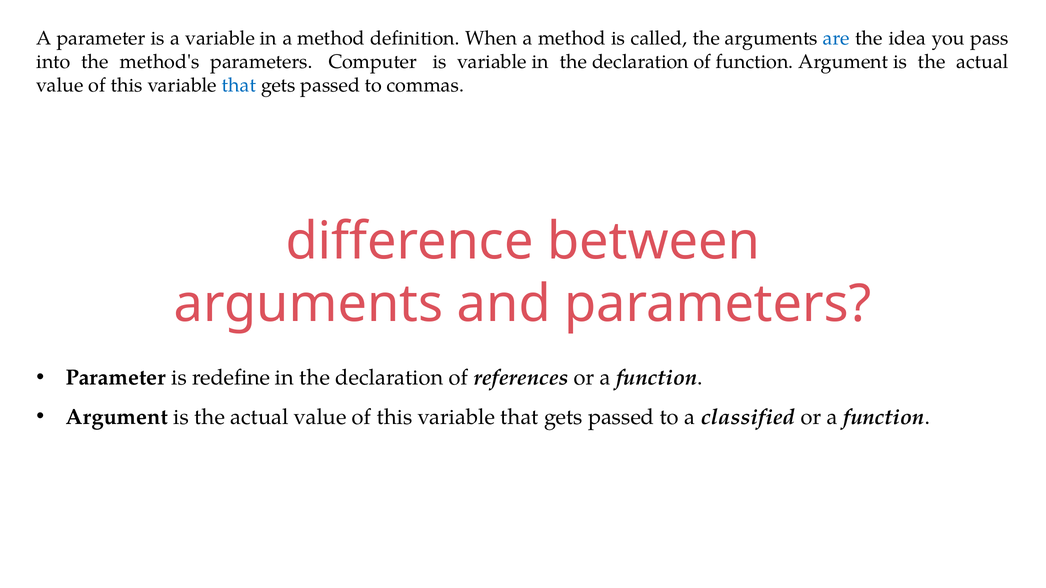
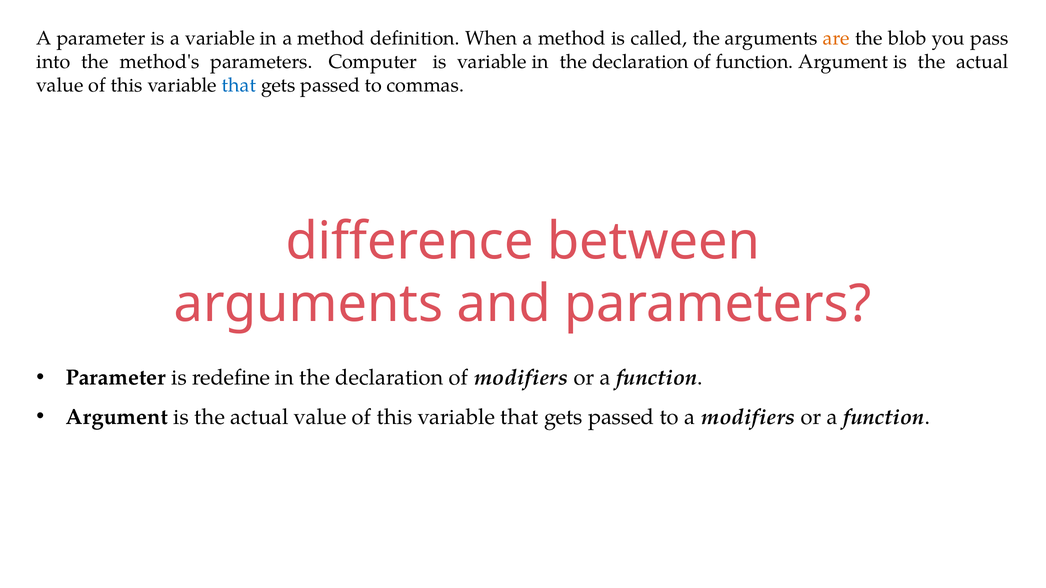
are colour: blue -> orange
idea: idea -> blob
of references: references -> modifiers
a classified: classified -> modifiers
